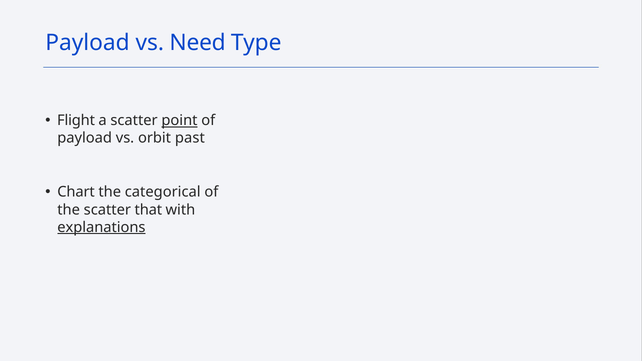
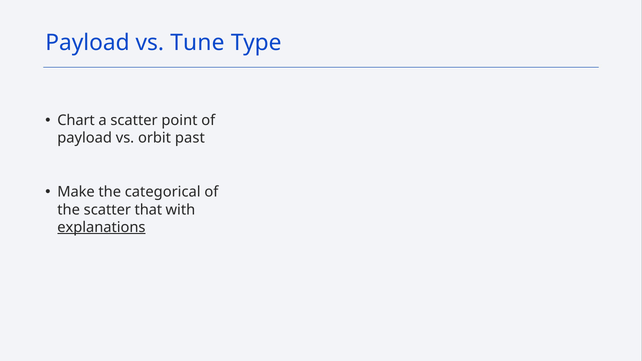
Need: Need -> Tune
Flight: Flight -> Chart
point underline: present -> none
Chart: Chart -> Make
